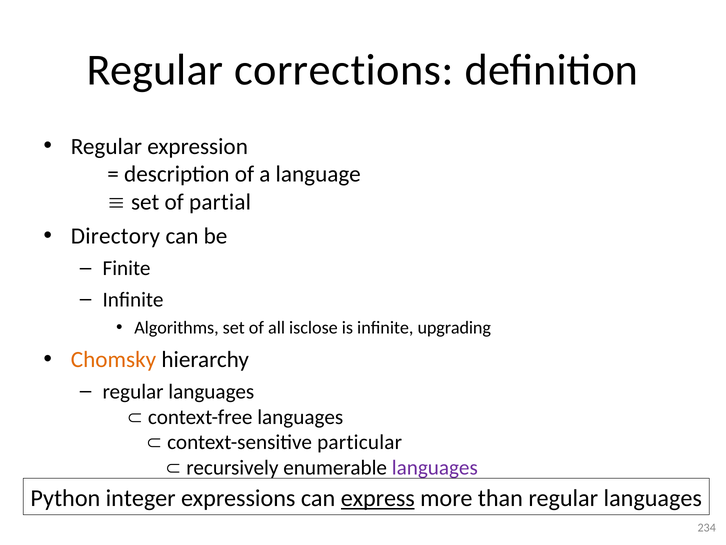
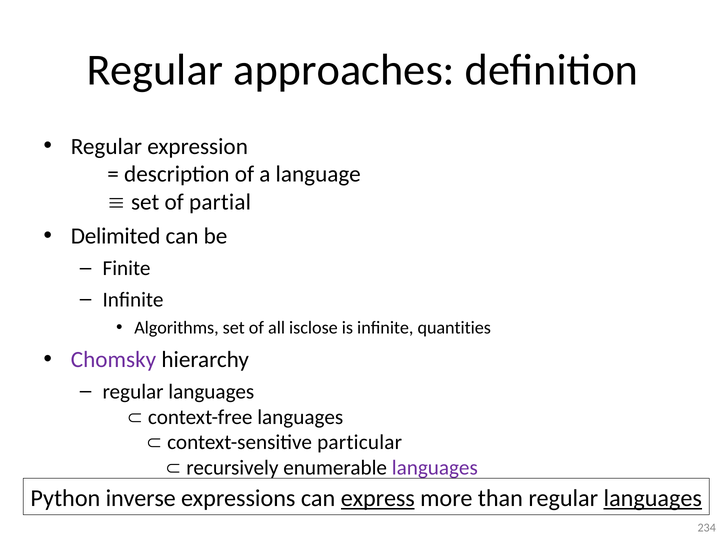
corrections: corrections -> approaches
Directory: Directory -> Delimited
upgrading: upgrading -> quantities
Chomsky colour: orange -> purple
integer: integer -> inverse
languages at (653, 498) underline: none -> present
